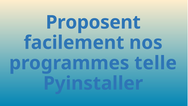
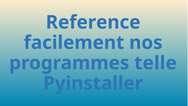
Proposent: Proposent -> Reference
